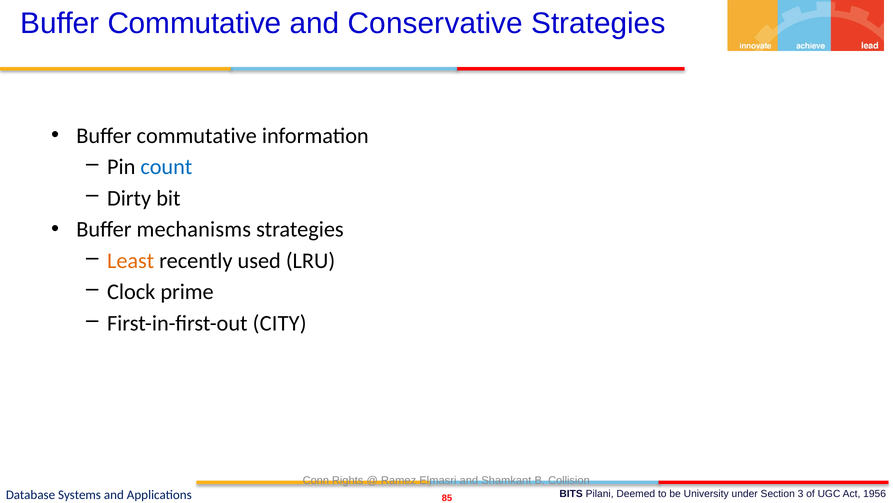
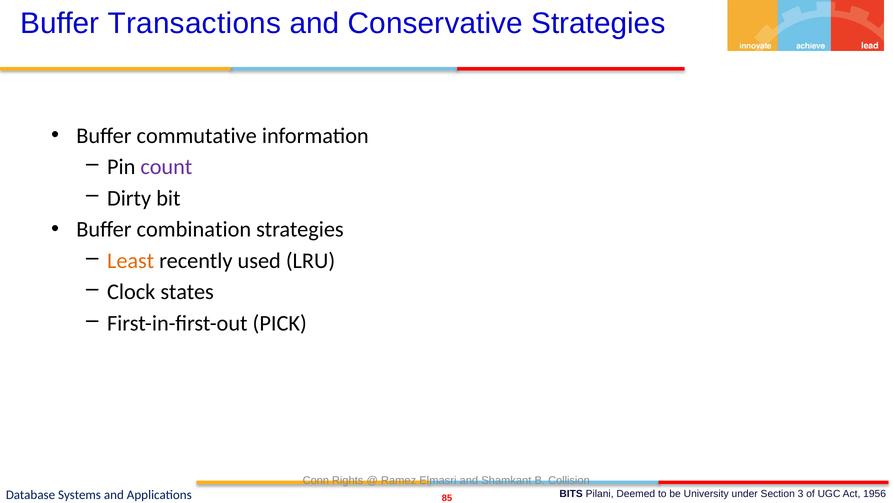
Commutative at (195, 23): Commutative -> Transactions
count colour: blue -> purple
mechanisms: mechanisms -> combination
prime: prime -> states
CITY: CITY -> PICK
